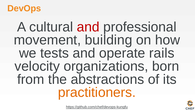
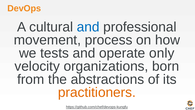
and at (88, 27) colour: red -> blue
building: building -> process
rails: rails -> only
